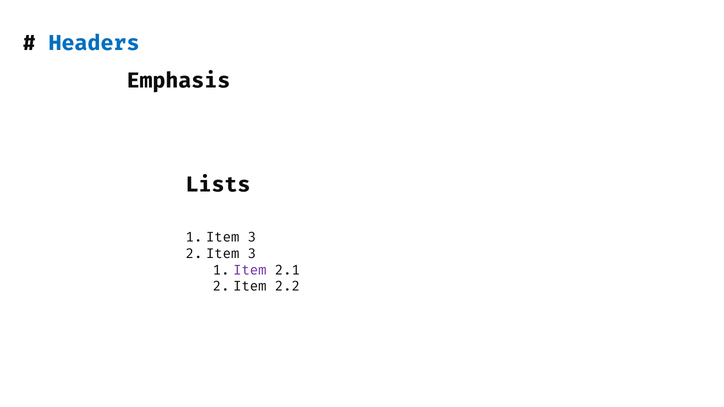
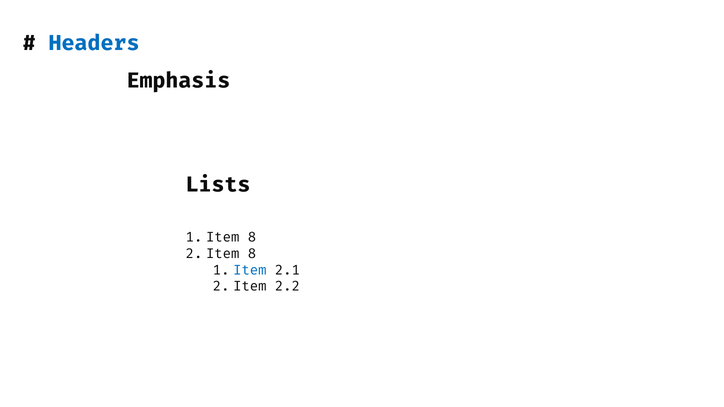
1 Item 3: 3 -> 8
2 Item 3: 3 -> 8
Item at (250, 270) colour: purple -> blue
